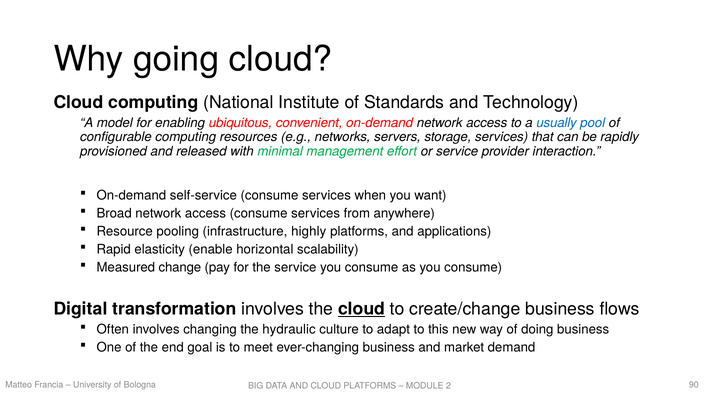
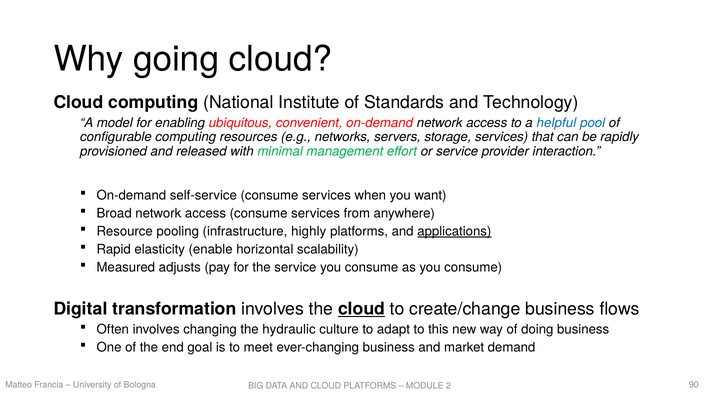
usually: usually -> helpful
applications underline: none -> present
change: change -> adjusts
